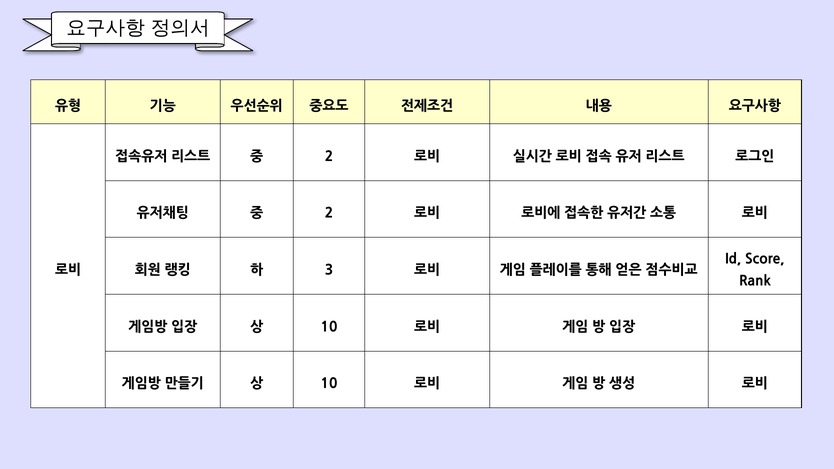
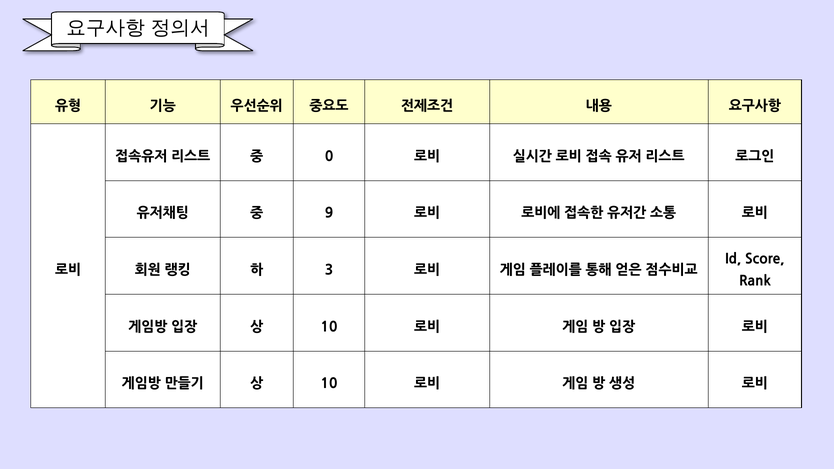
2 at (329, 157): 2 -> 0
2 at (329, 213): 2 -> 9
